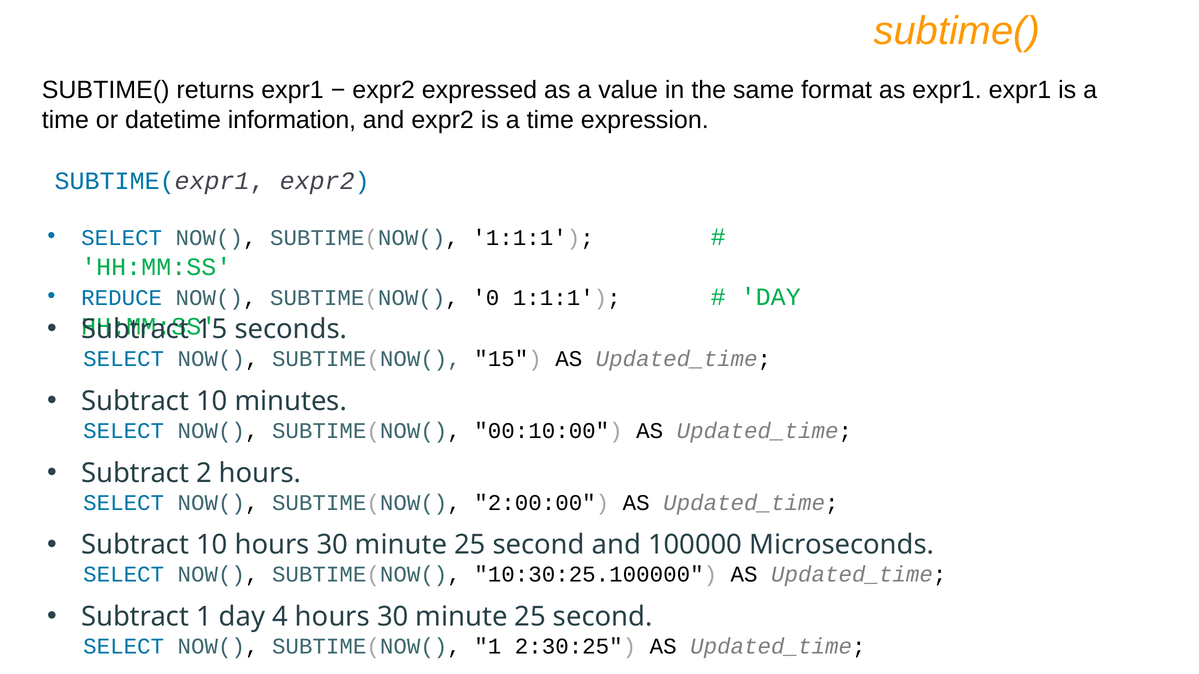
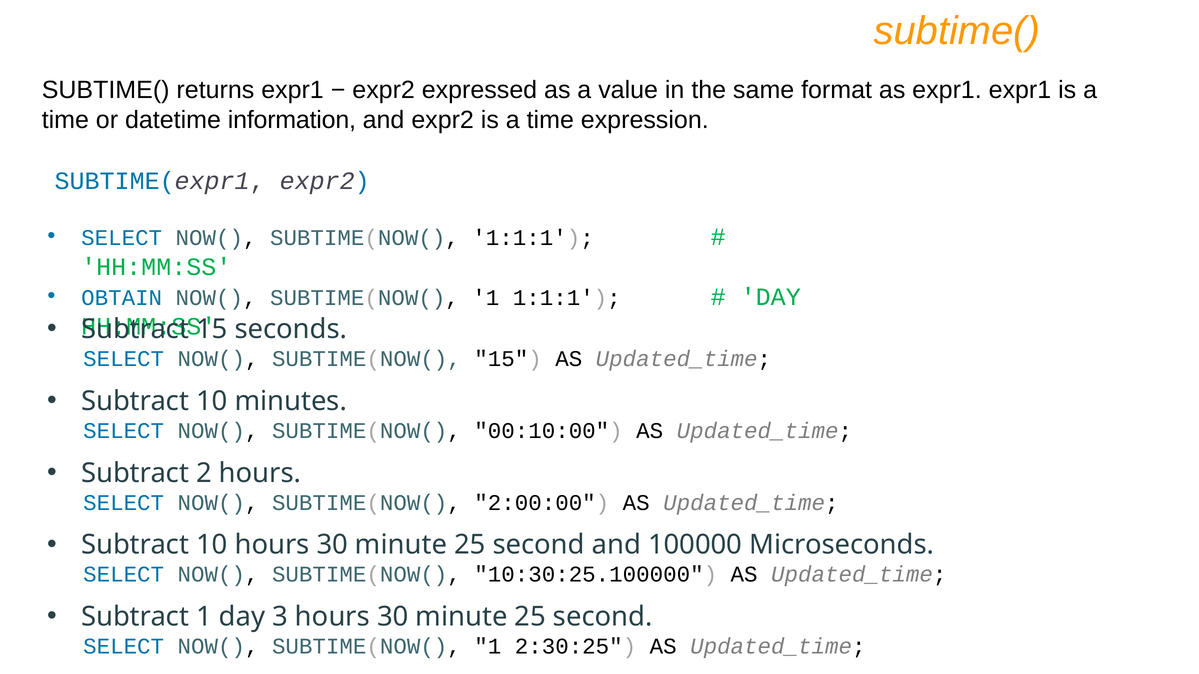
REDUCE: REDUCE -> OBTAIN
0 at (486, 298): 0 -> 1
4: 4 -> 3
